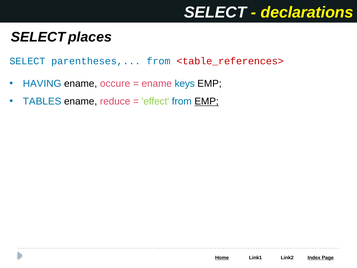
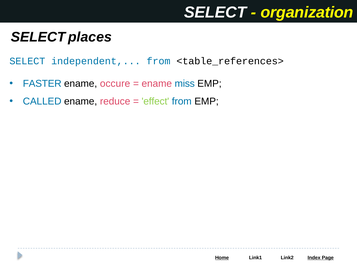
declarations: declarations -> organization
parentheses: parentheses -> independent
<table_references> colour: red -> black
HAVING: HAVING -> FASTER
keys: keys -> miss
TABLES: TABLES -> CALLED
EMP at (207, 101) underline: present -> none
